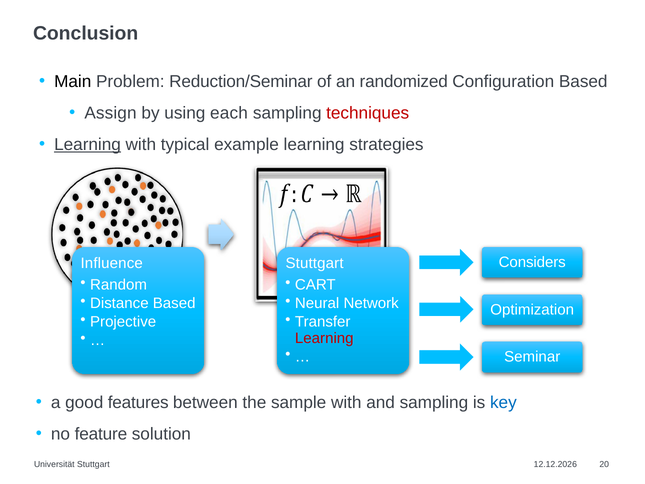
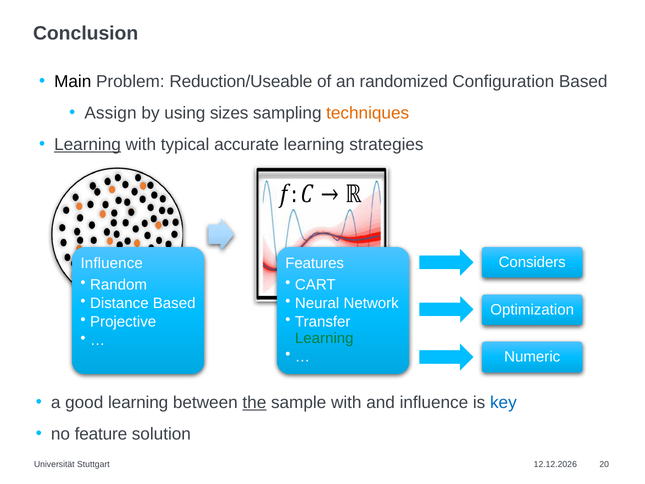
Reduction/Seminar: Reduction/Seminar -> Reduction/Useable
each: each -> sizes
techniques colour: red -> orange
example: example -> accurate
Stuttgart at (315, 263): Stuttgart -> Features
Learning at (324, 338) colour: red -> green
Seminar: Seminar -> Numeric
good features: features -> learning
the underline: none -> present
and sampling: sampling -> influence
